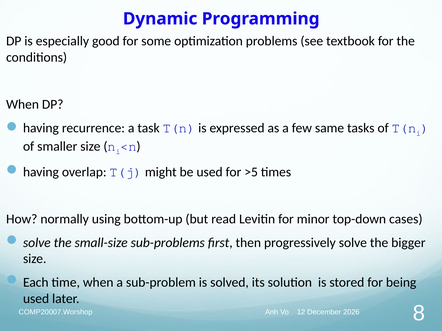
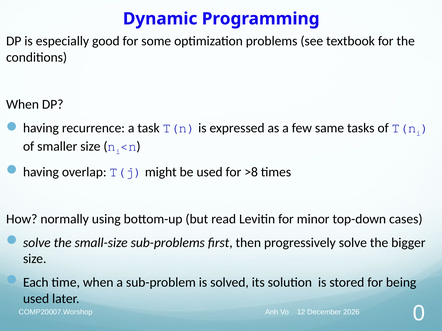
>5: >5 -> >8
8: 8 -> 0
